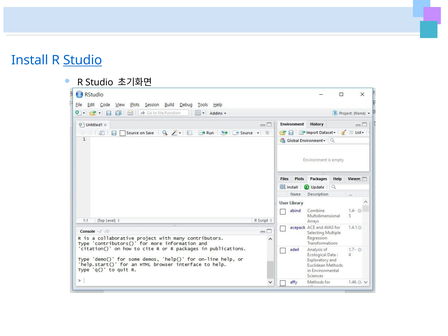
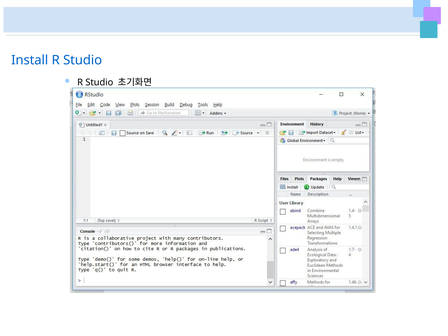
Studio at (83, 60) underline: present -> none
